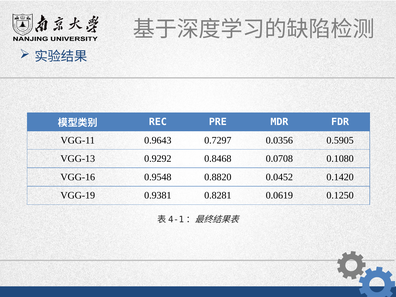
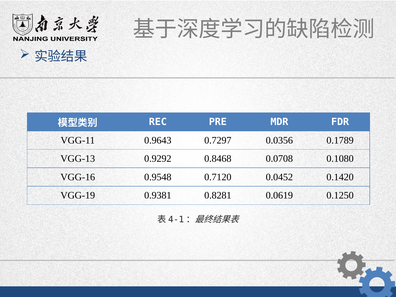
0.5905: 0.5905 -> 0.1789
0.8820: 0.8820 -> 0.7120
